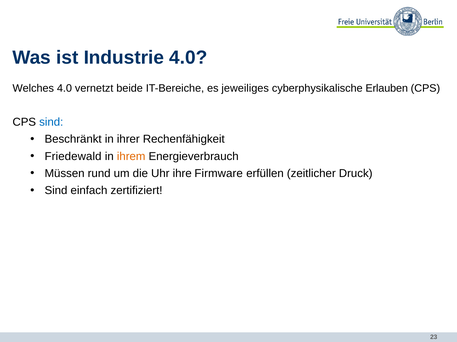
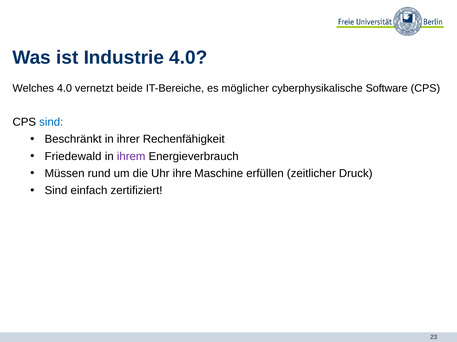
jeweiliges: jeweiliges -> möglicher
Erlauben: Erlauben -> Software
ihrem colour: orange -> purple
Firmware: Firmware -> Maschine
